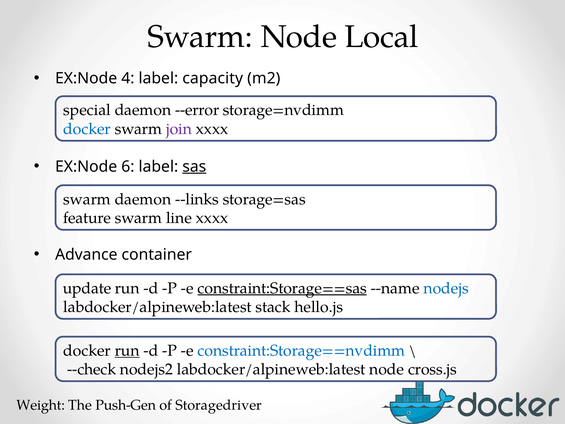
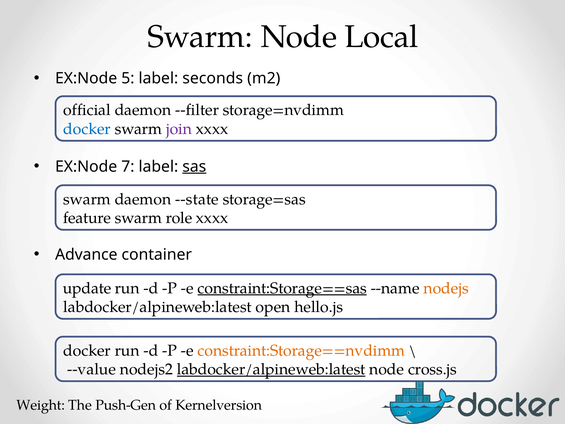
4: 4 -> 5
capacity: capacity -> seconds
special: special -> official
--error: --error -> --filter
6: 6 -> 7
--links: --links -> --state
line: line -> role
nodejs colour: blue -> orange
stack: stack -> open
run at (127, 350) underline: present -> none
constraint:Storage==nvdimm colour: blue -> orange
--check: --check -> --value
labdocker/alpineweb:latest at (271, 369) underline: none -> present
Storagedriver: Storagedriver -> Kernelversion
